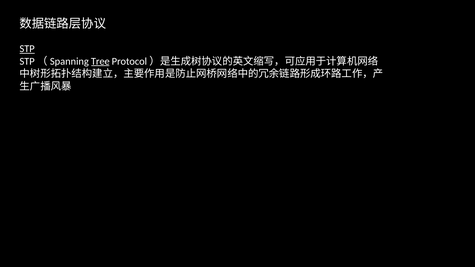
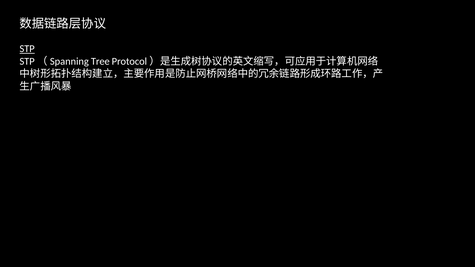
Tree underline: present -> none
